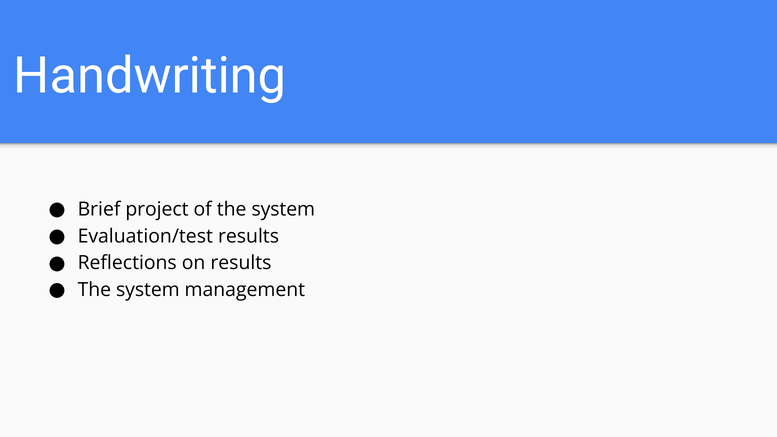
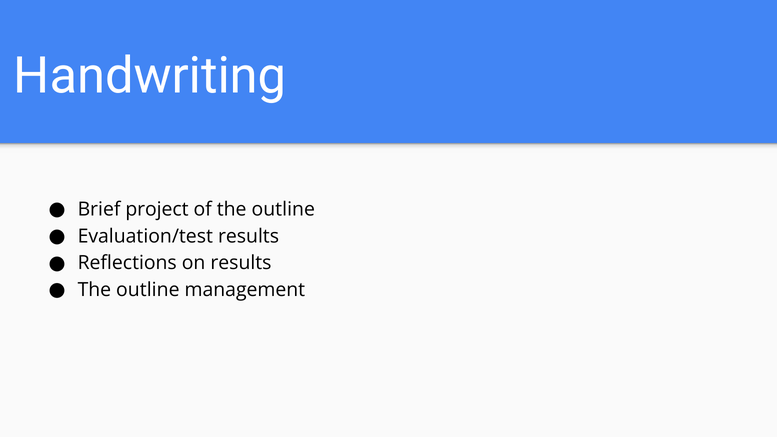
of the system: system -> outline
system at (148, 290): system -> outline
